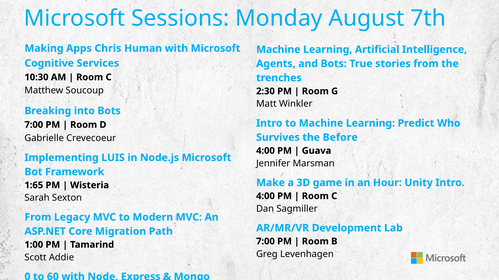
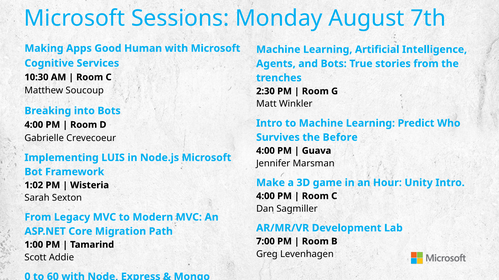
Chris: Chris -> Good
7:00 at (34, 125): 7:00 -> 4:00
1:65: 1:65 -> 1:02
